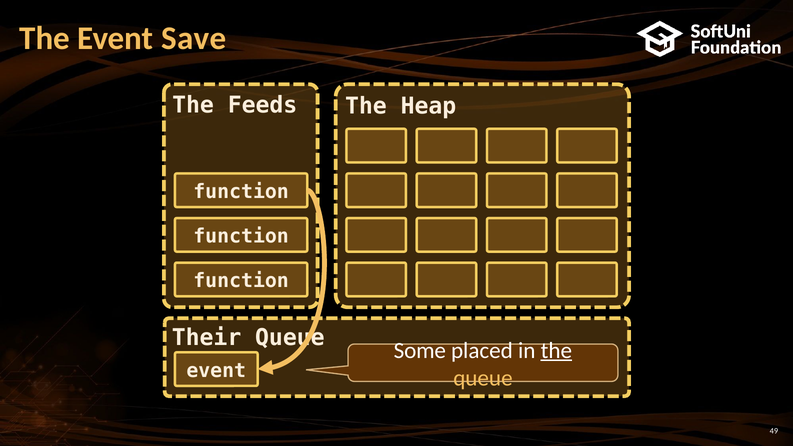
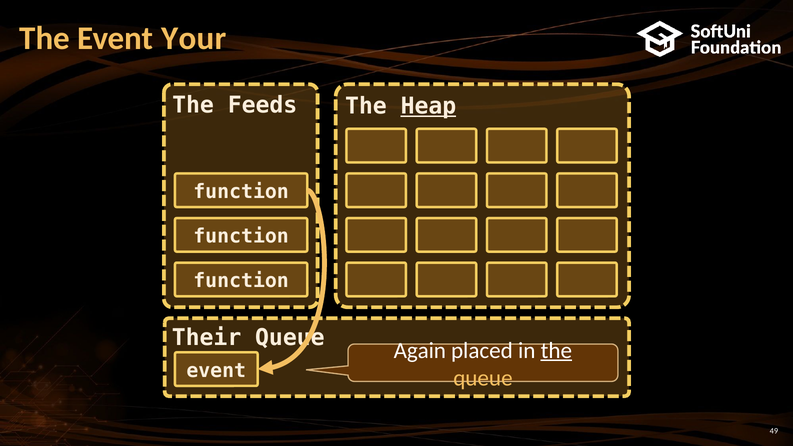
Save: Save -> Your
Heap underline: none -> present
Some: Some -> Again
